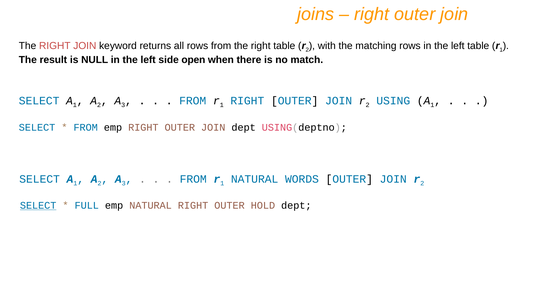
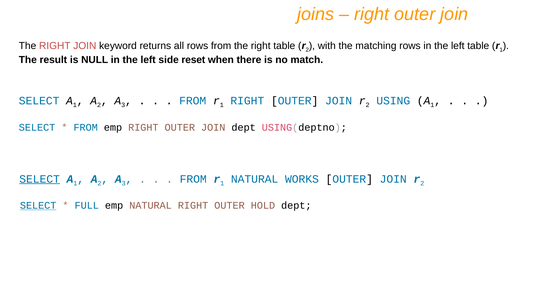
open: open -> reset
SELECT at (40, 179) underline: none -> present
WORDS: WORDS -> WORKS
